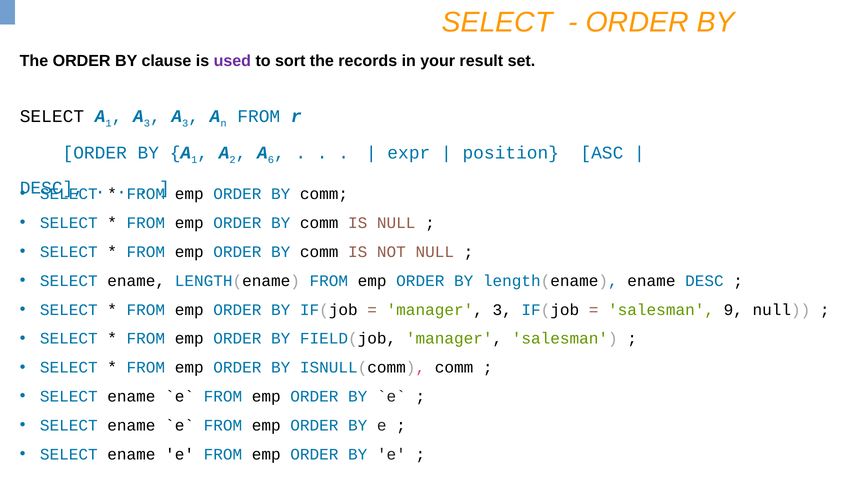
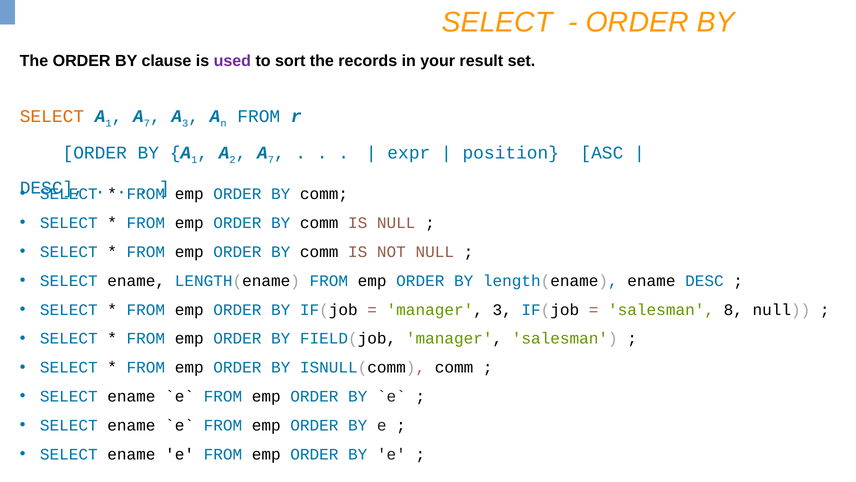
SELECT at (52, 116) colour: black -> orange
3 at (147, 123): 3 -> 7
6 at (271, 160): 6 -> 7
9: 9 -> 8
